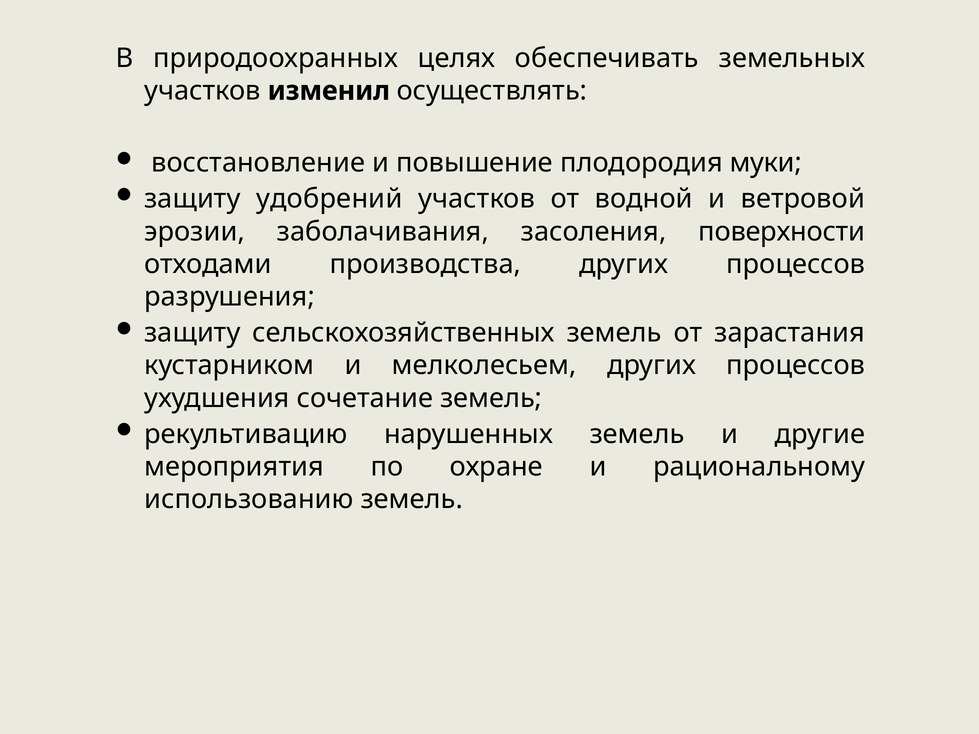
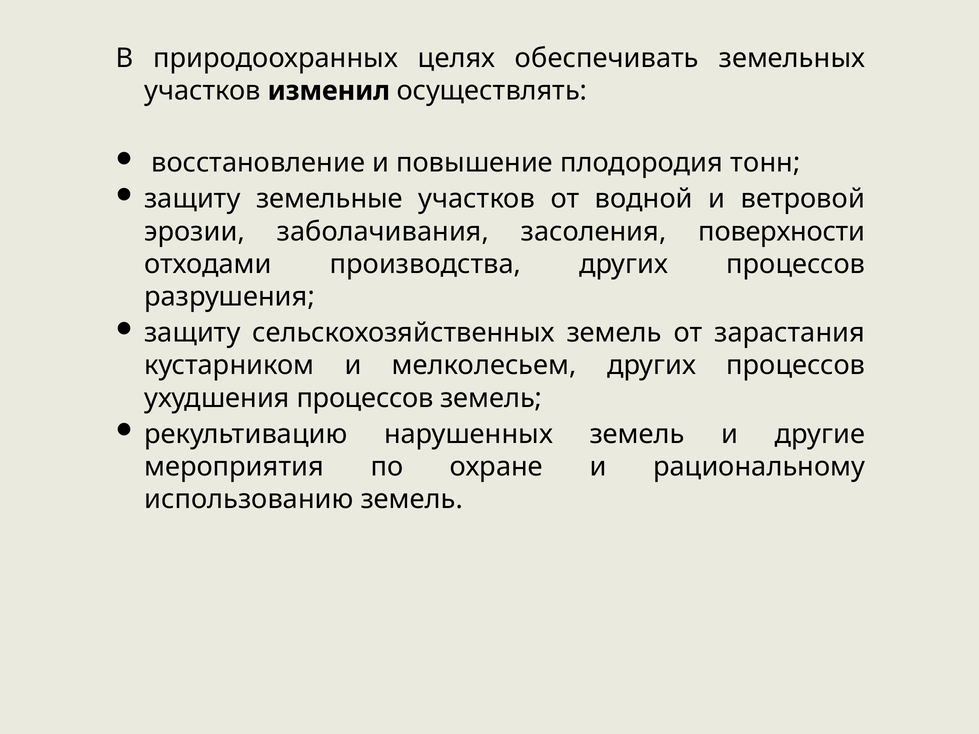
муки: муки -> тонн
удобрений: удобрений -> земельные
ухудшения сочетание: сочетание -> процессов
